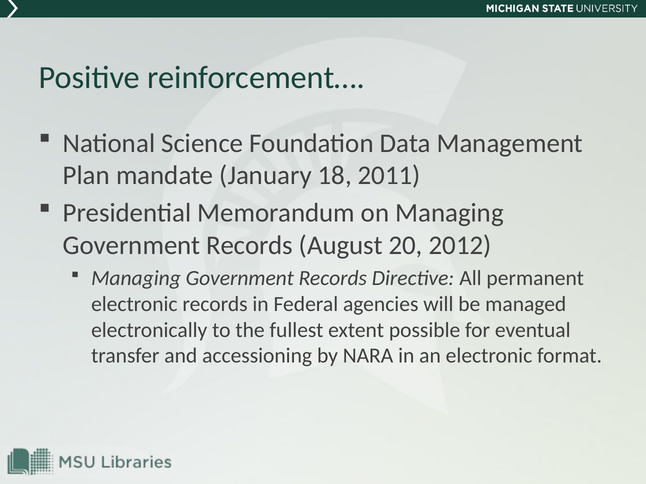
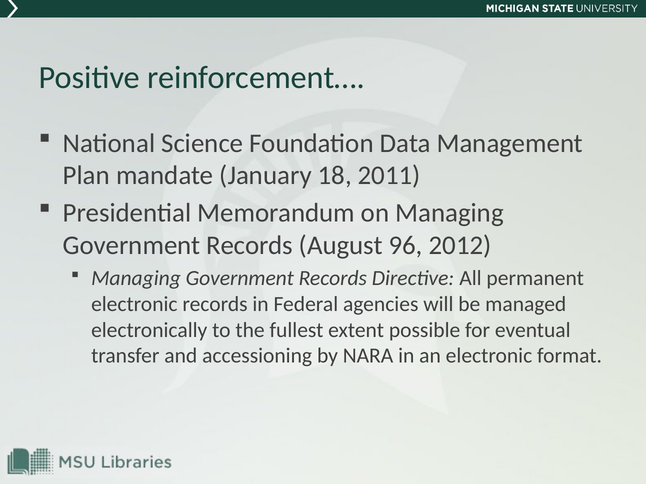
20: 20 -> 96
